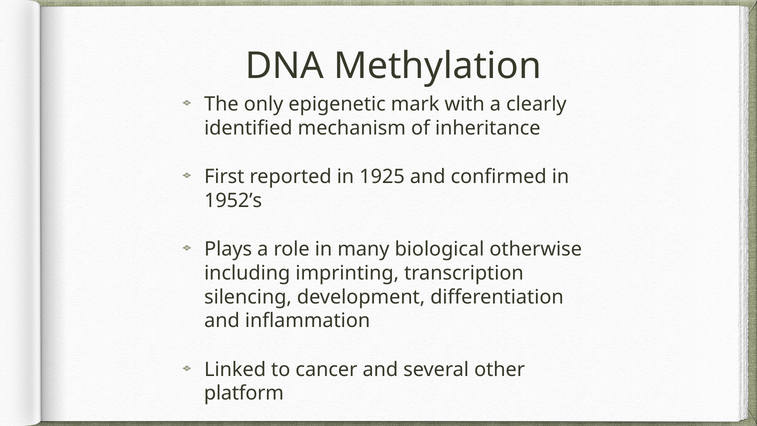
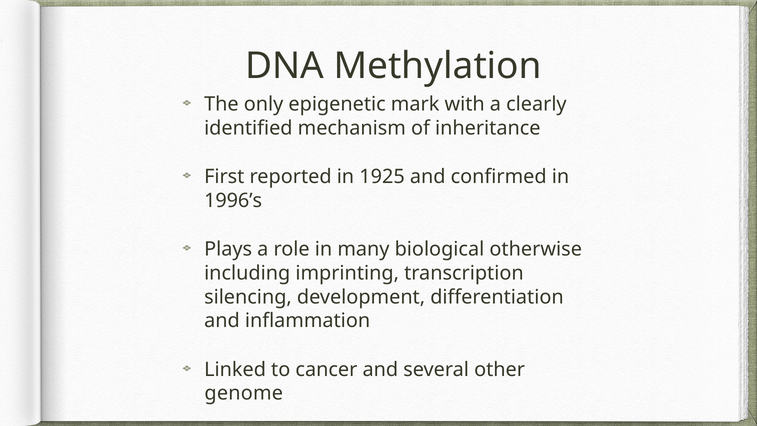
1952’s: 1952’s -> 1996’s
platform: platform -> genome
